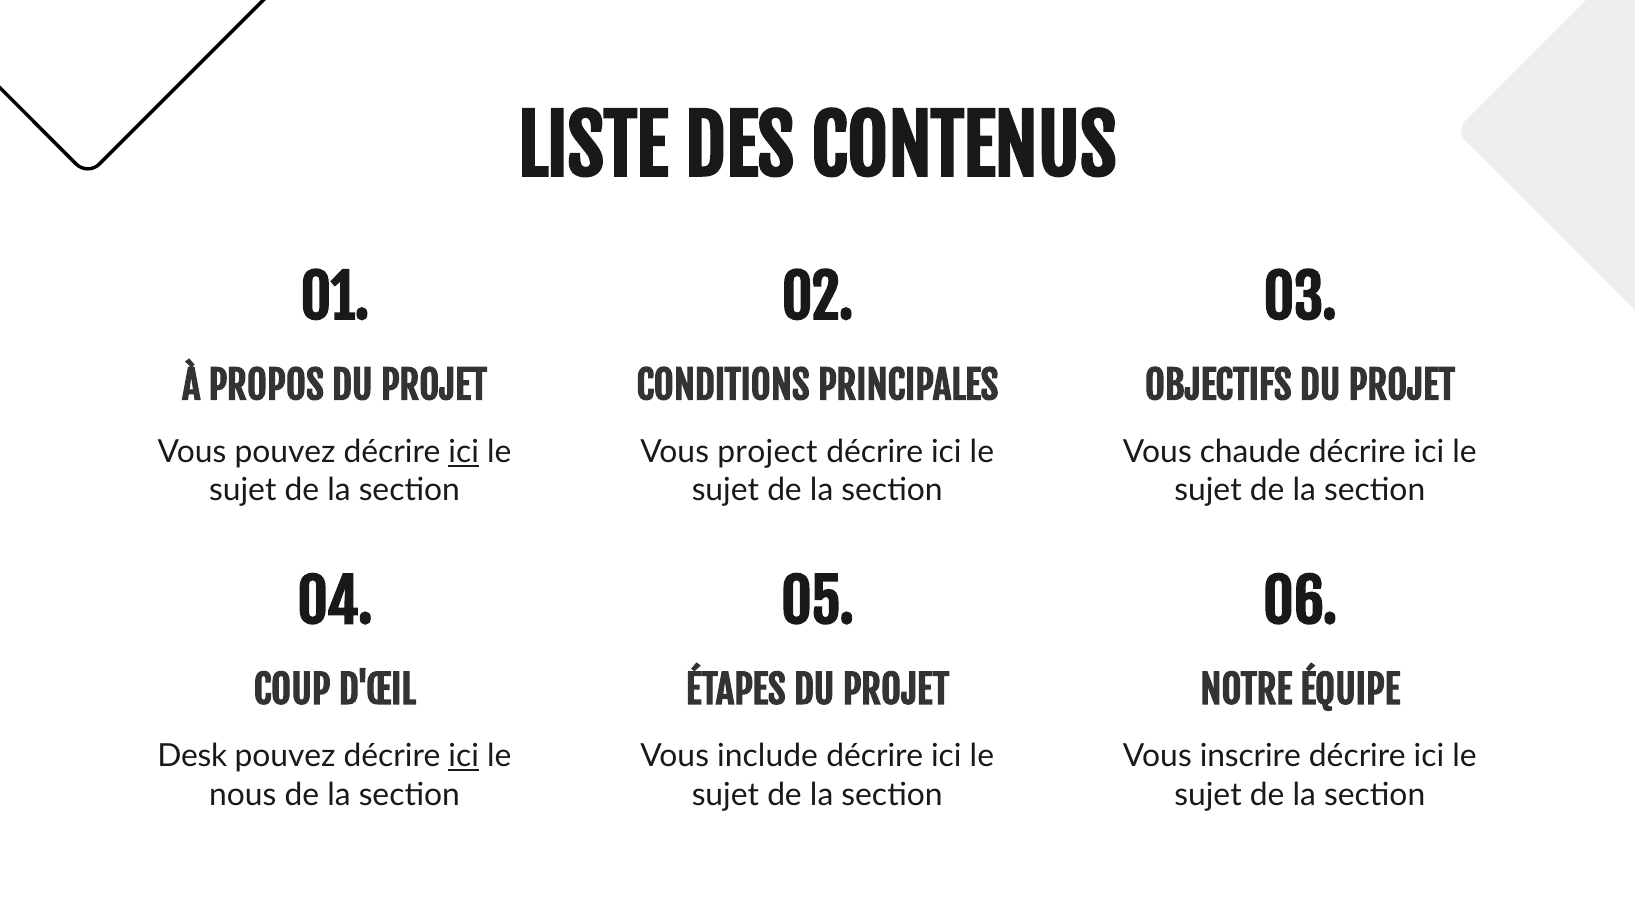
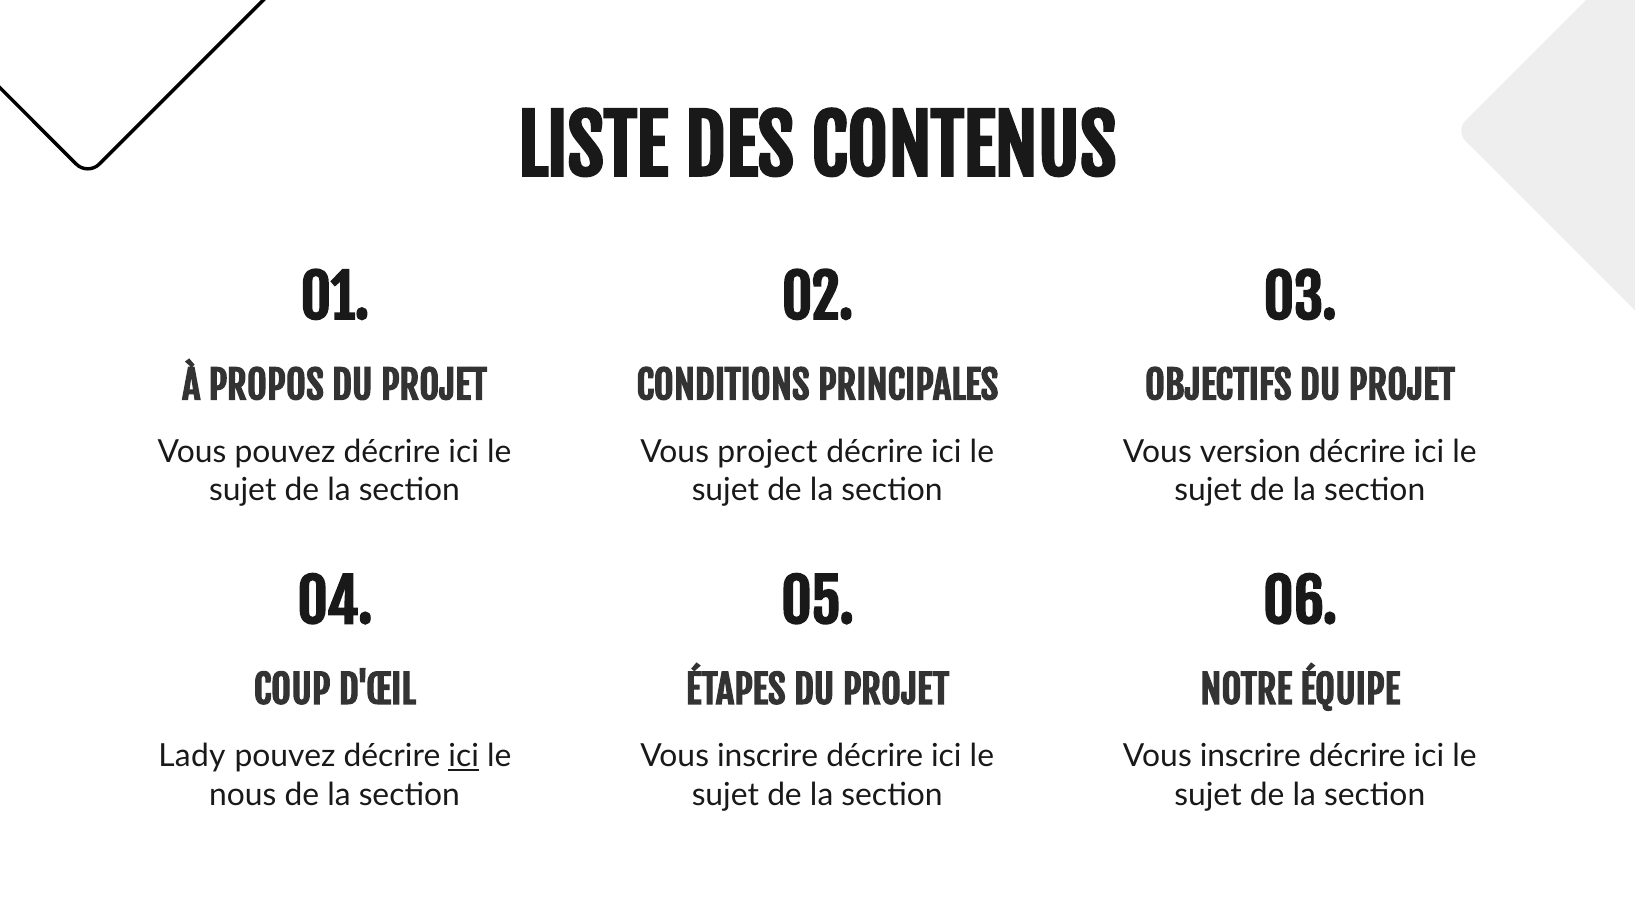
ici at (464, 452) underline: present -> none
chaude: chaude -> version
Desk: Desk -> Lady
include at (768, 756): include -> inscrire
